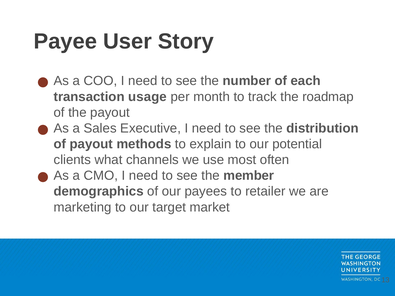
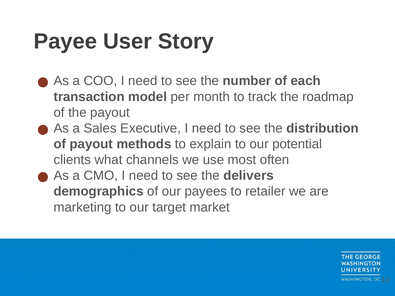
usage: usage -> model
member: member -> delivers
